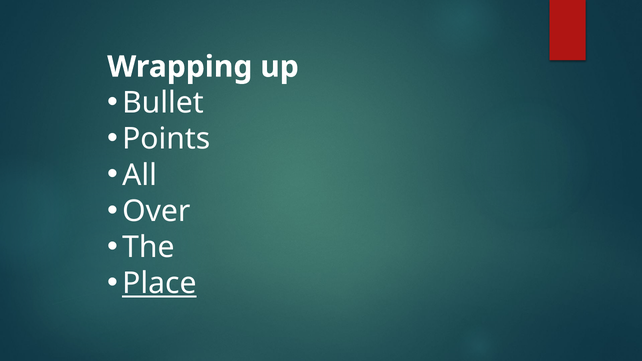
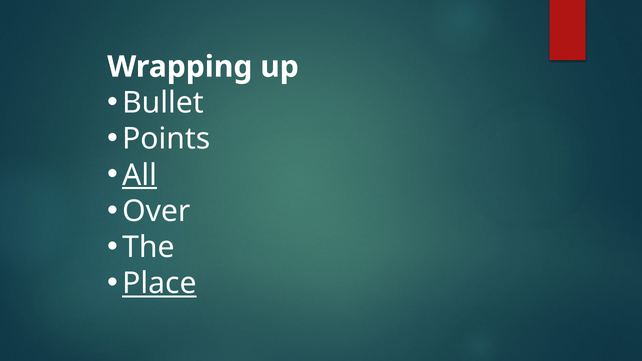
All underline: none -> present
